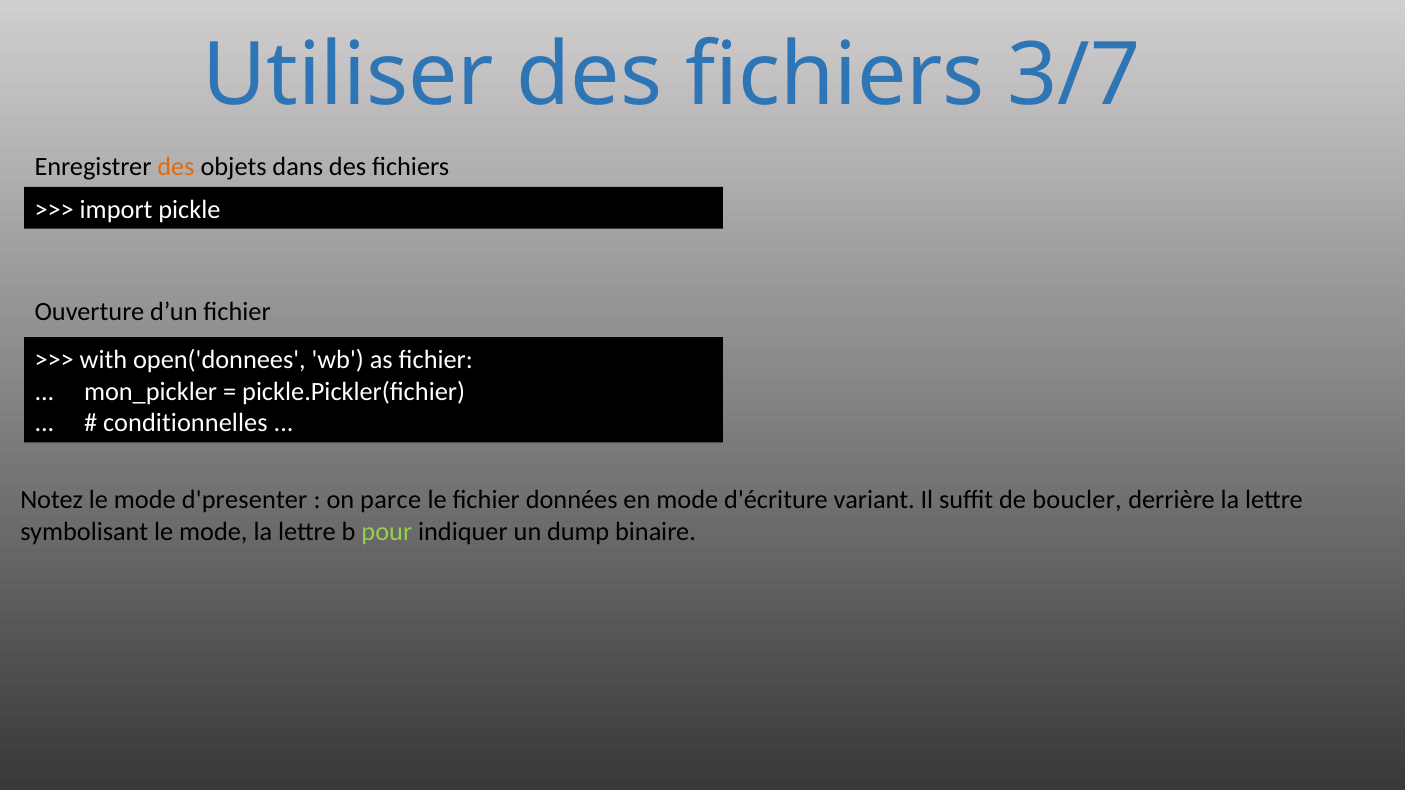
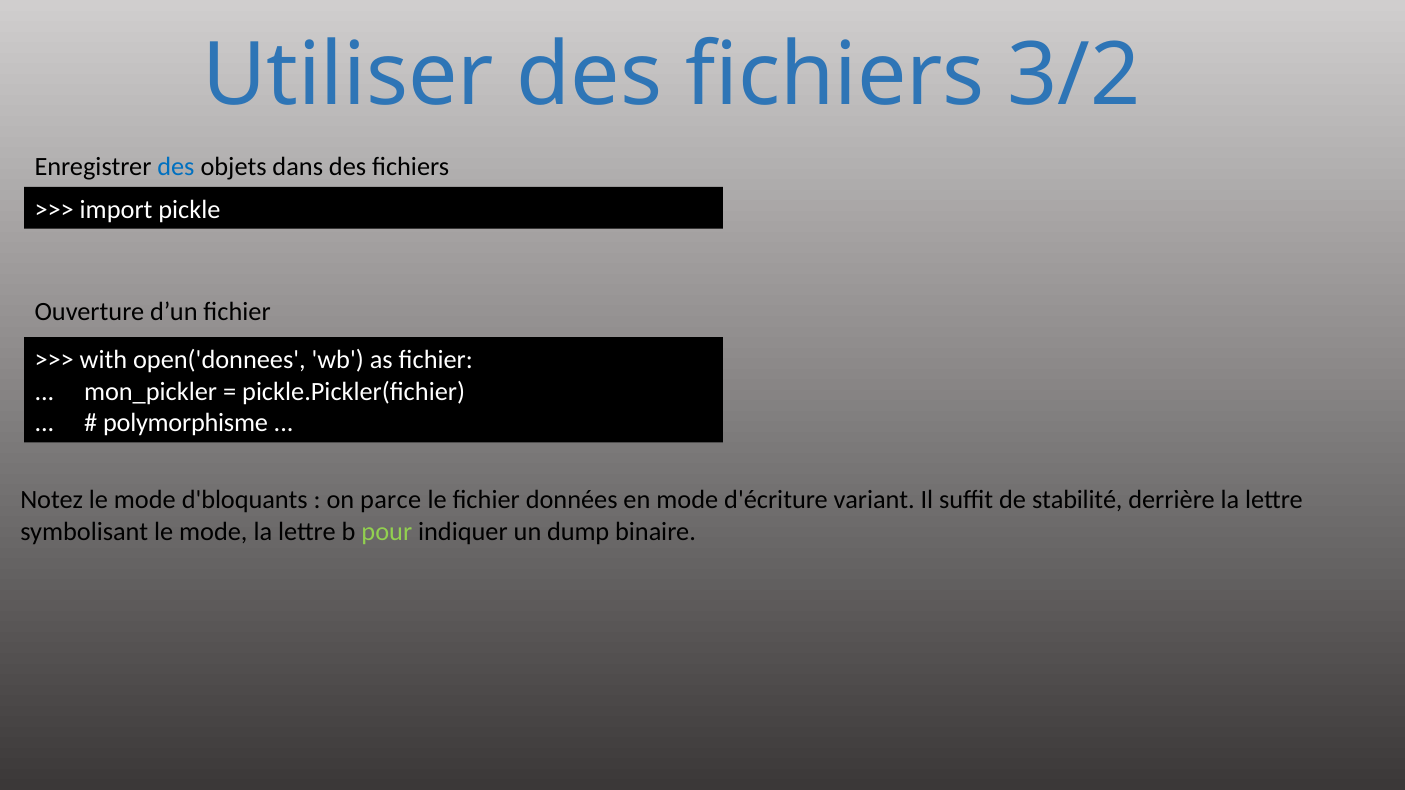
3/7: 3/7 -> 3/2
des at (176, 167) colour: orange -> blue
conditionnelles: conditionnelles -> polymorphisme
d'presenter: d'presenter -> d'bloquants
boucler: boucler -> stabilité
